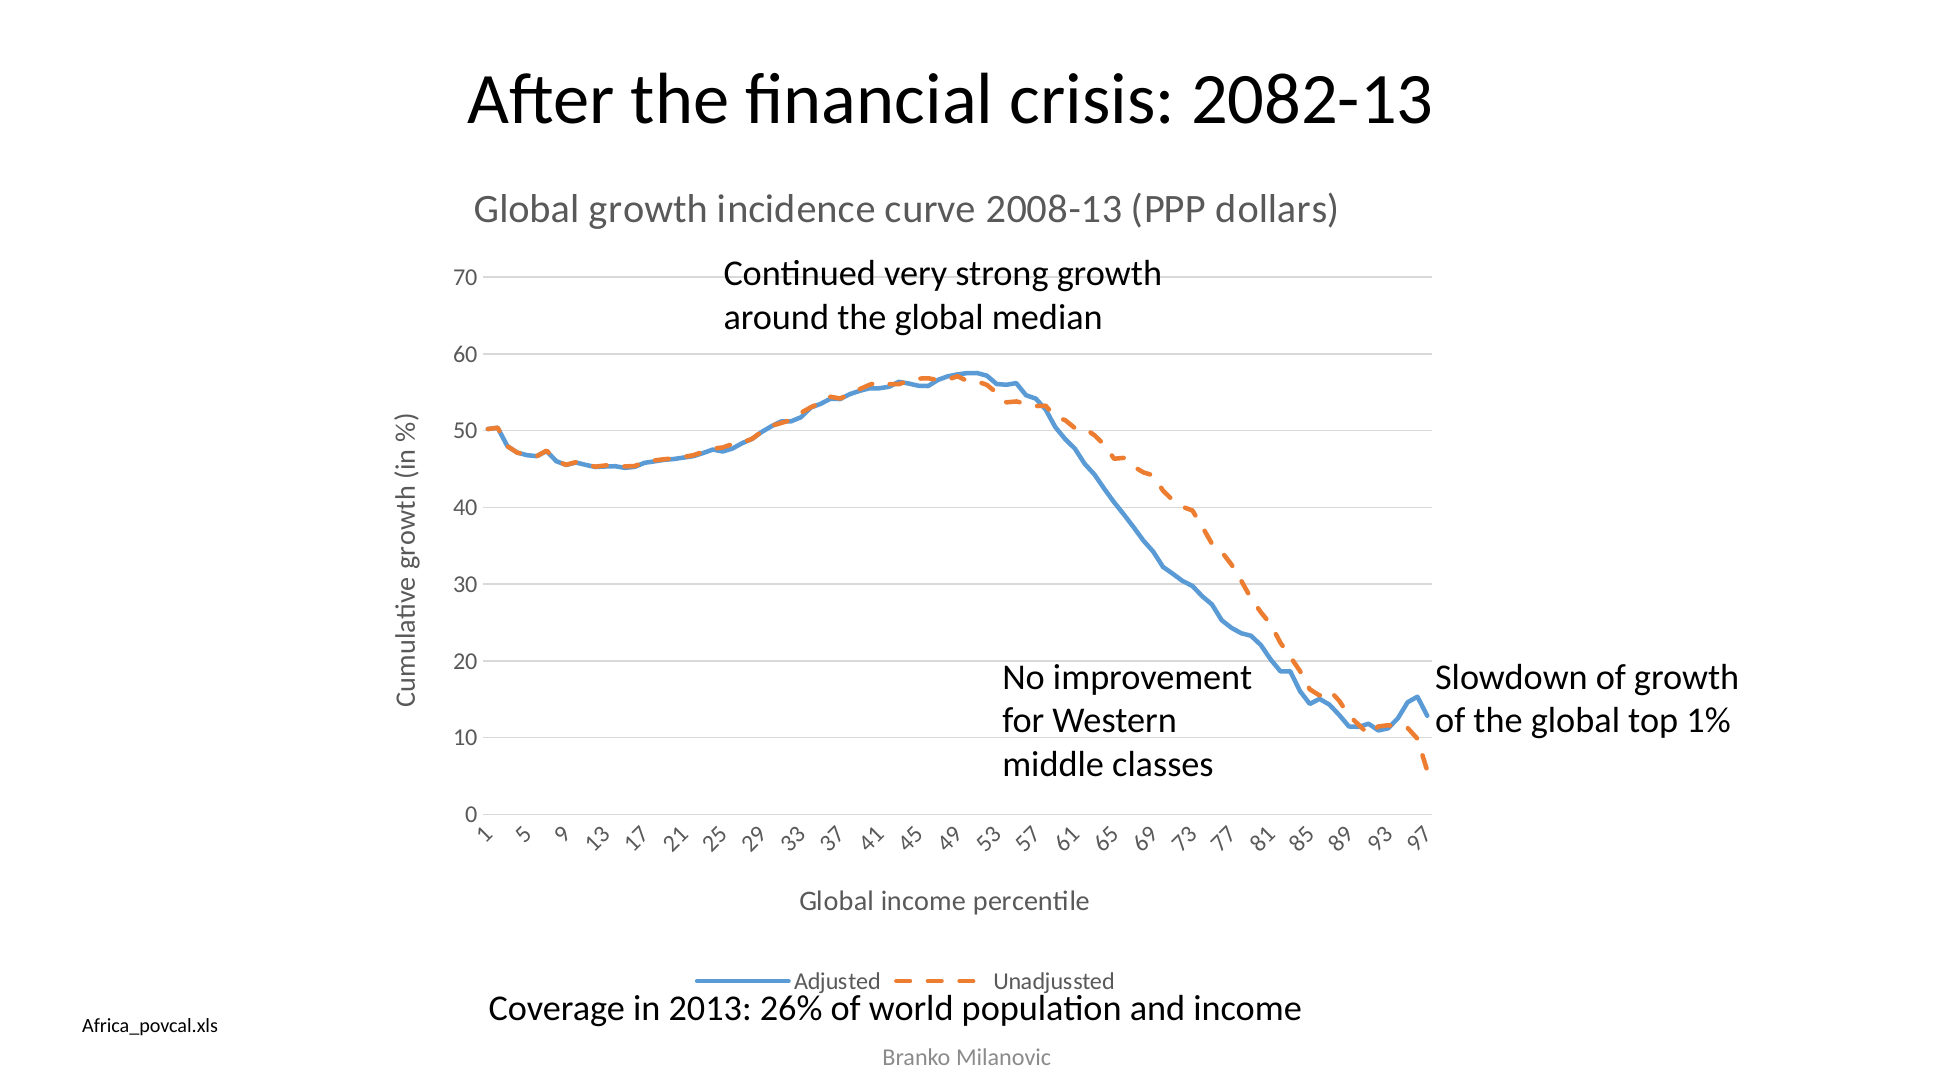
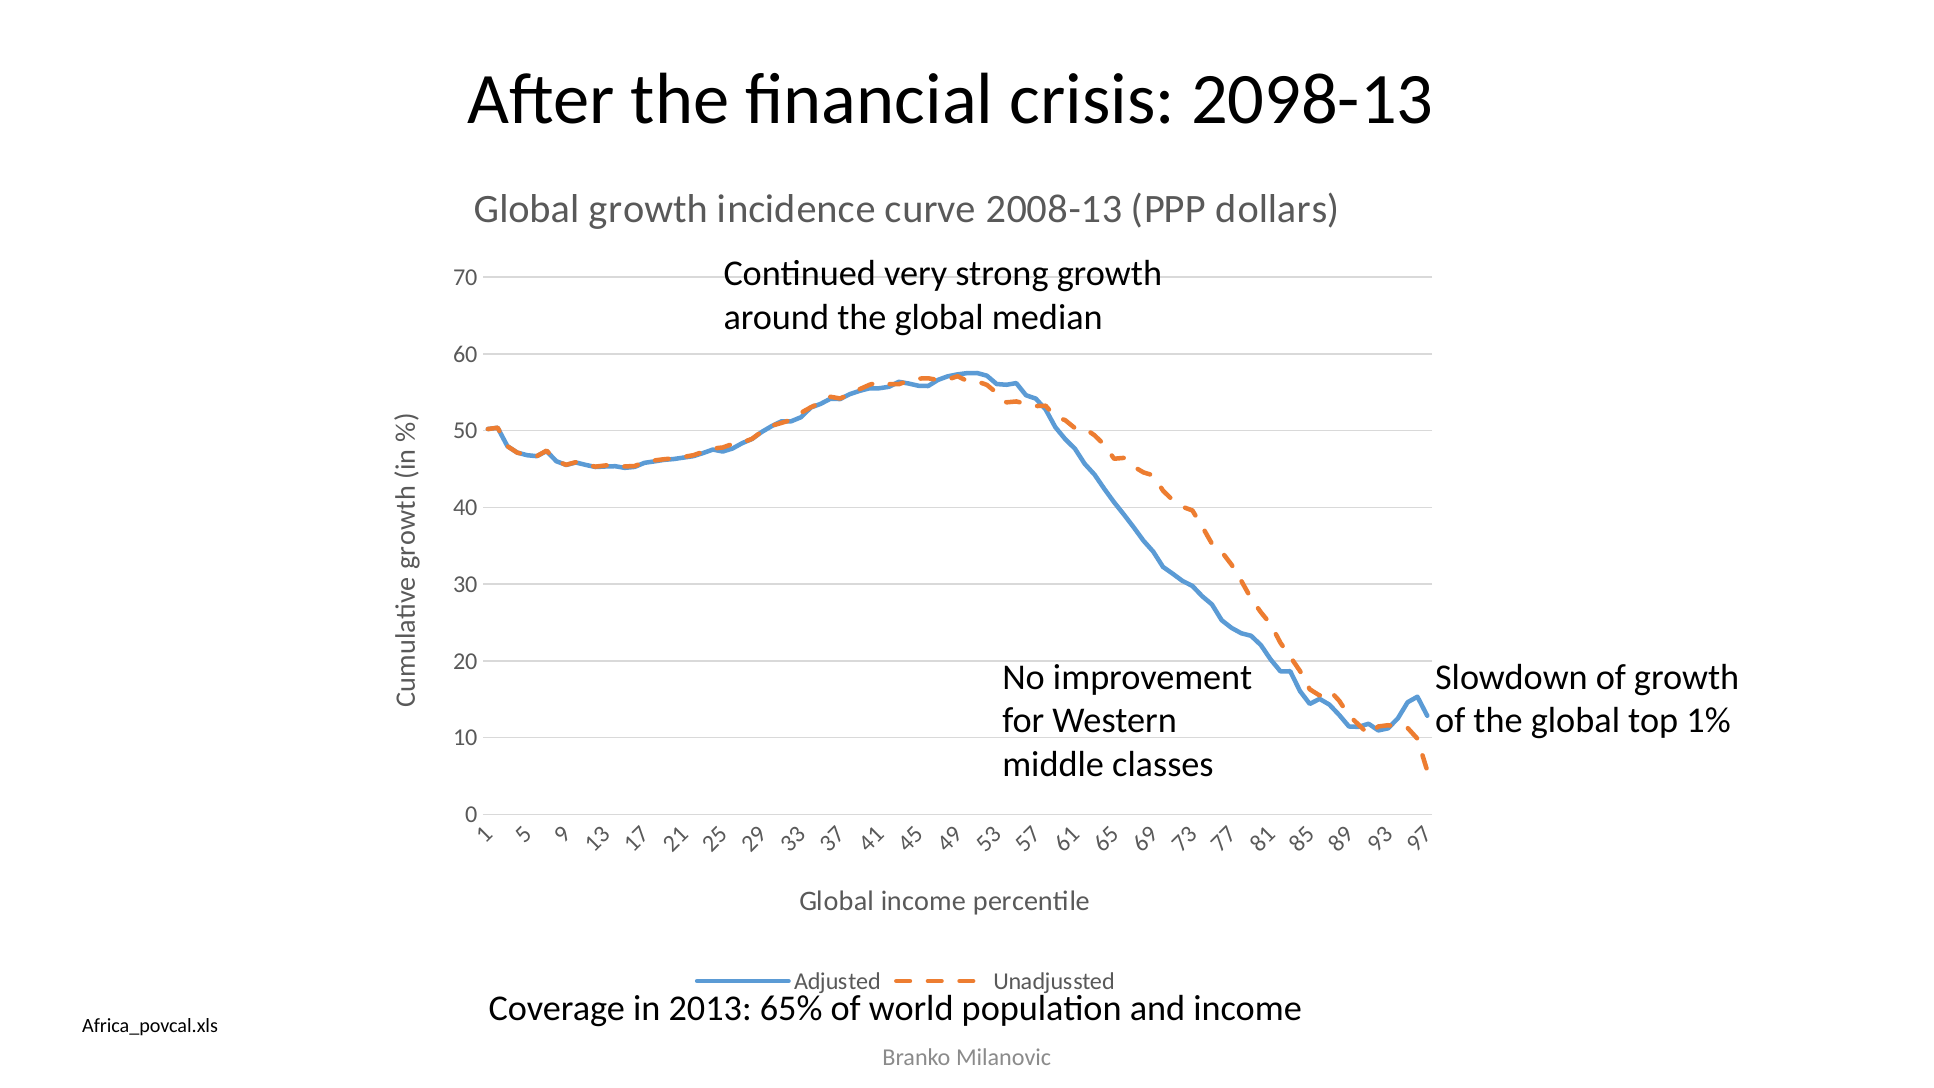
2082-13: 2082-13 -> 2098-13
26%: 26% -> 65%
